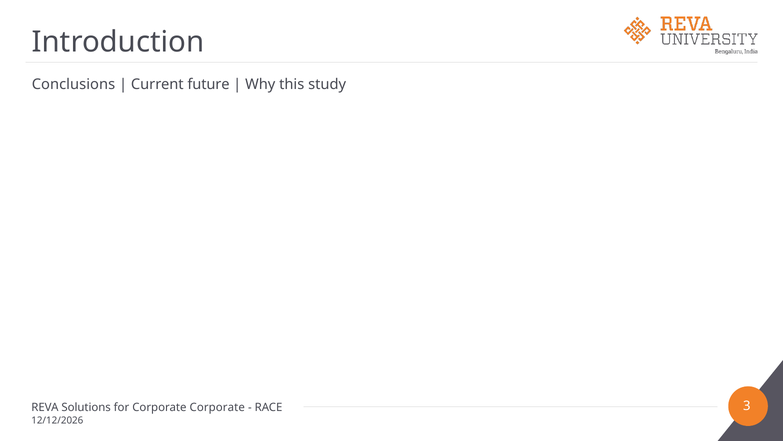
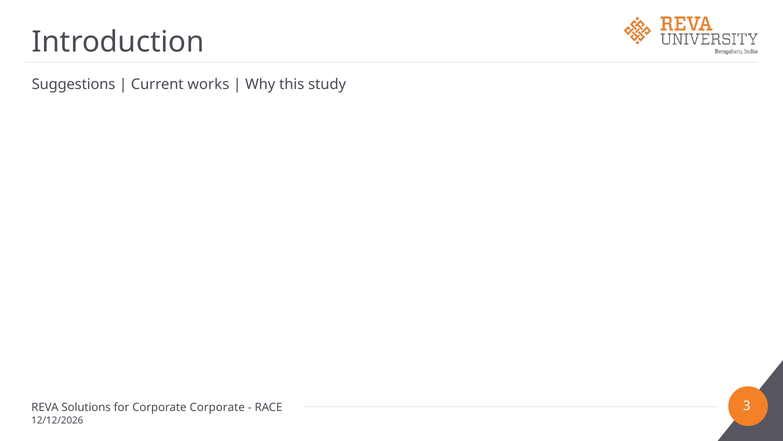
Conclusions: Conclusions -> Suggestions
future: future -> works
